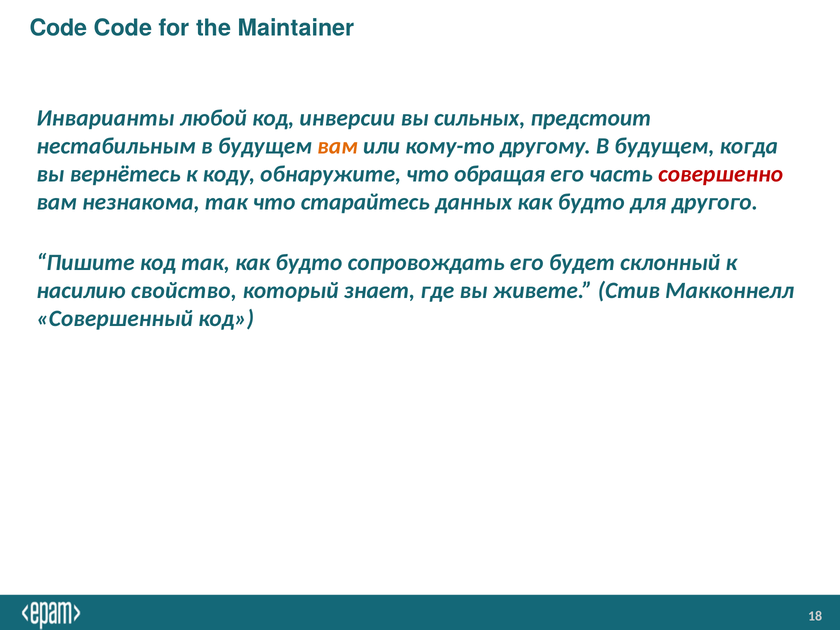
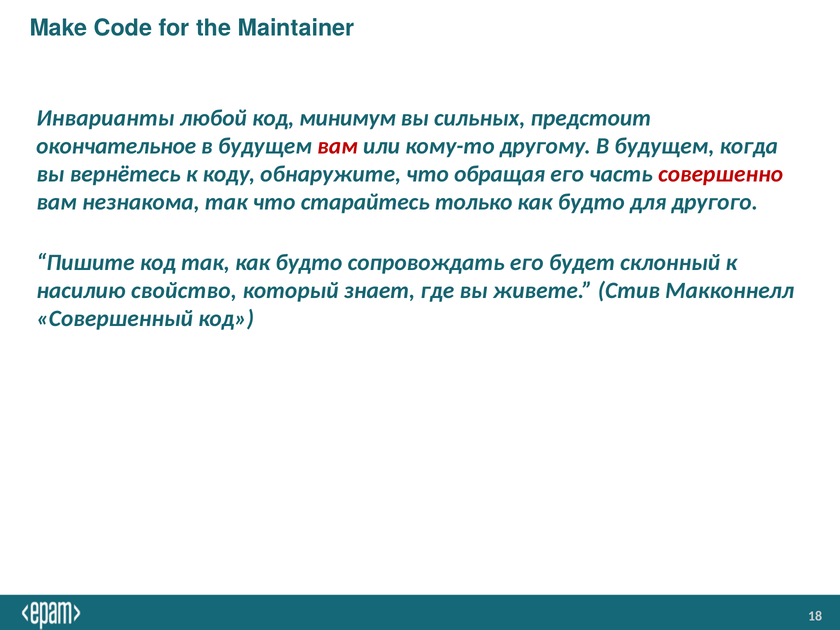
Code at (58, 28): Code -> Make
инверсии: инверсии -> минимум
нестабильным: нестабильным -> окончательное
вам at (338, 146) colour: orange -> red
данных: данных -> только
